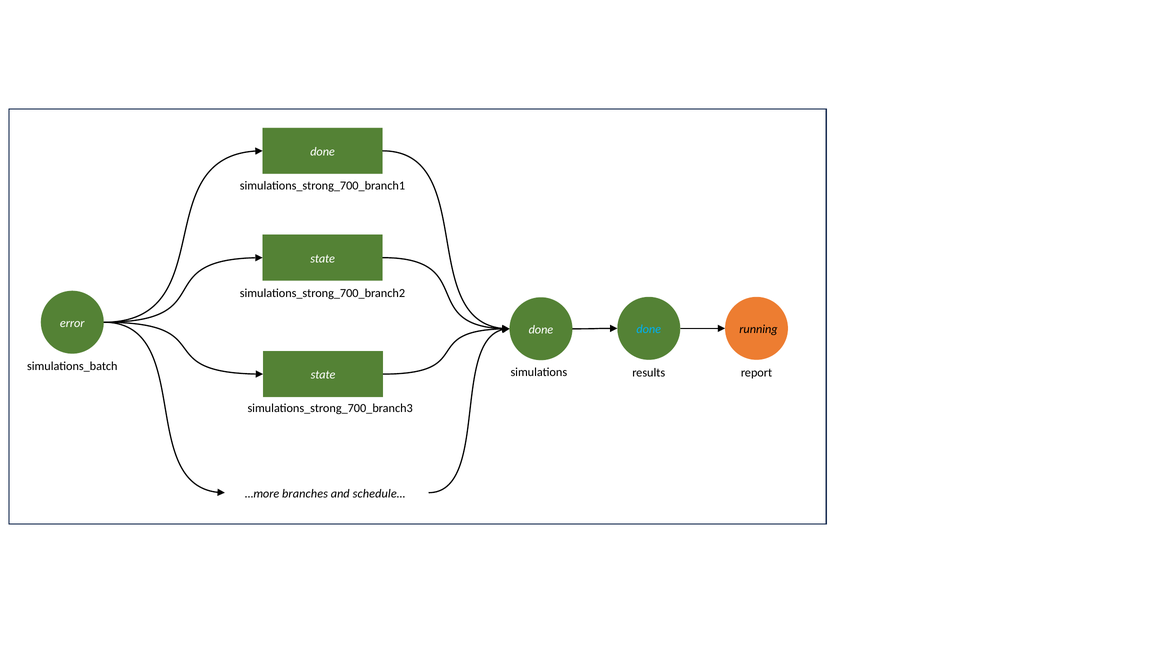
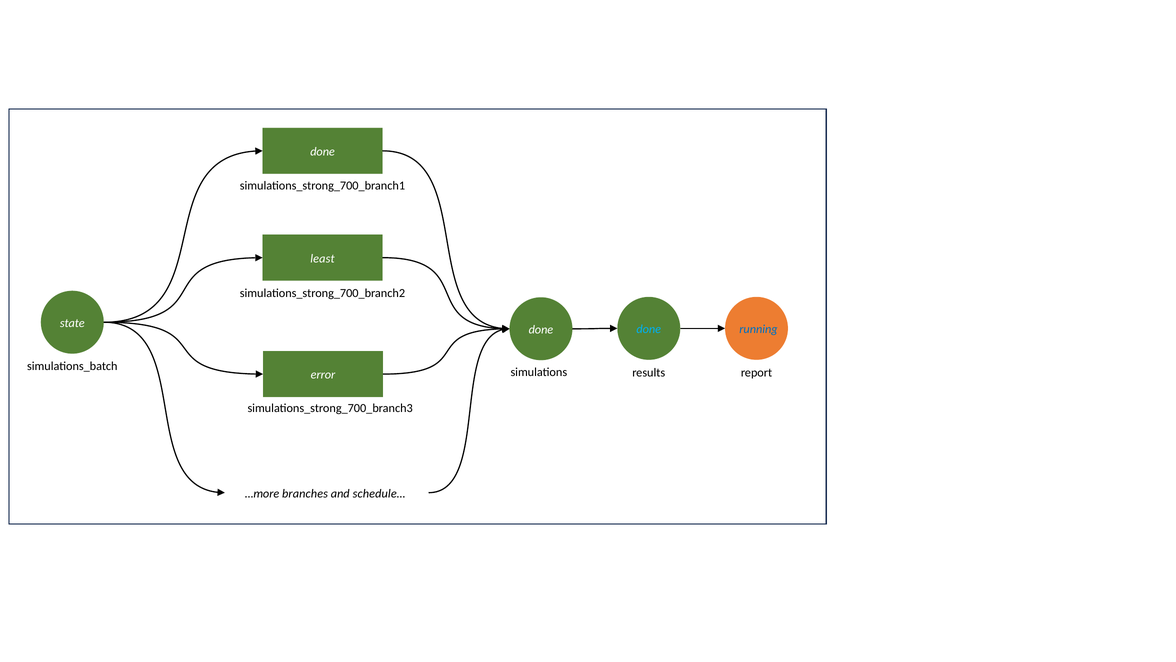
state at (323, 258): state -> least
error: error -> state
running colour: black -> blue
state at (323, 375): state -> error
